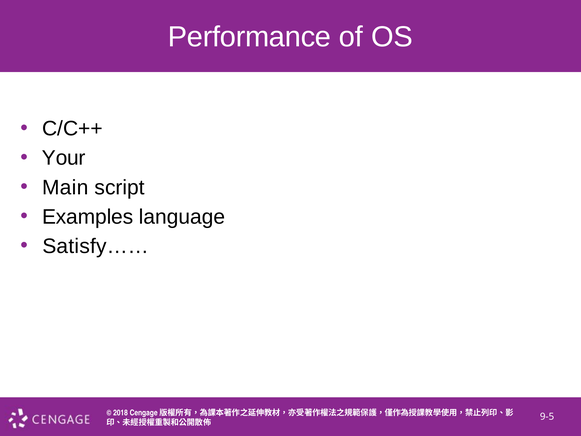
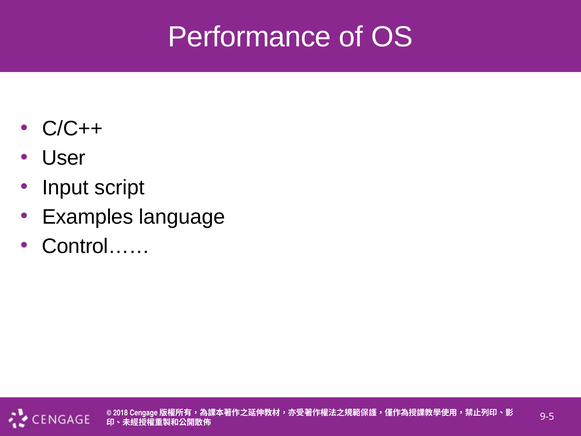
Your: Your -> User
Main: Main -> Input
Satisfy……: Satisfy…… -> Control……
